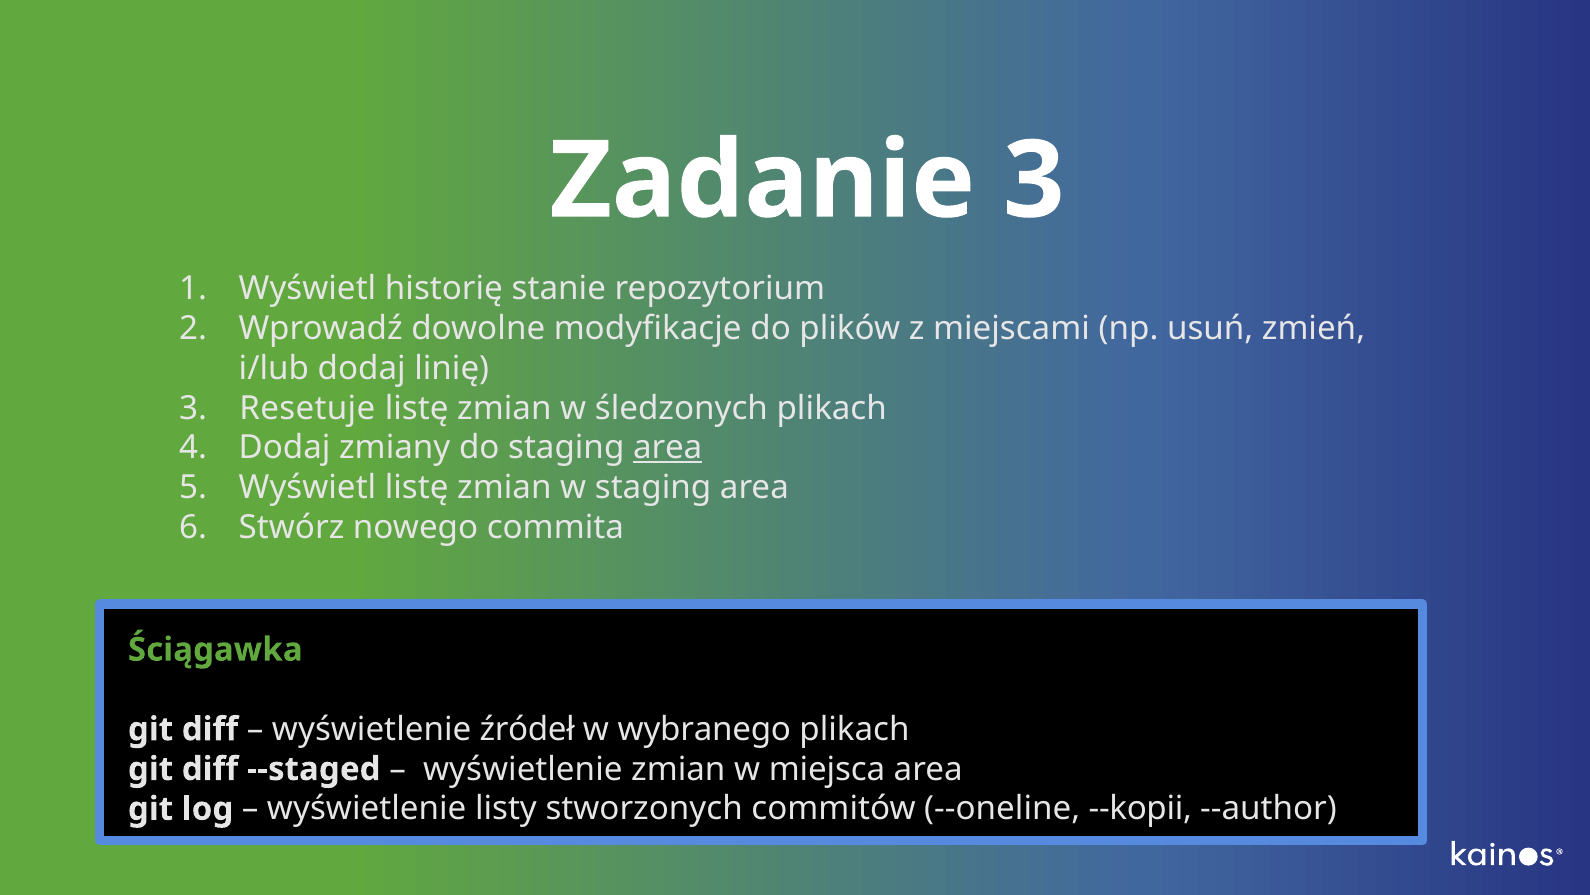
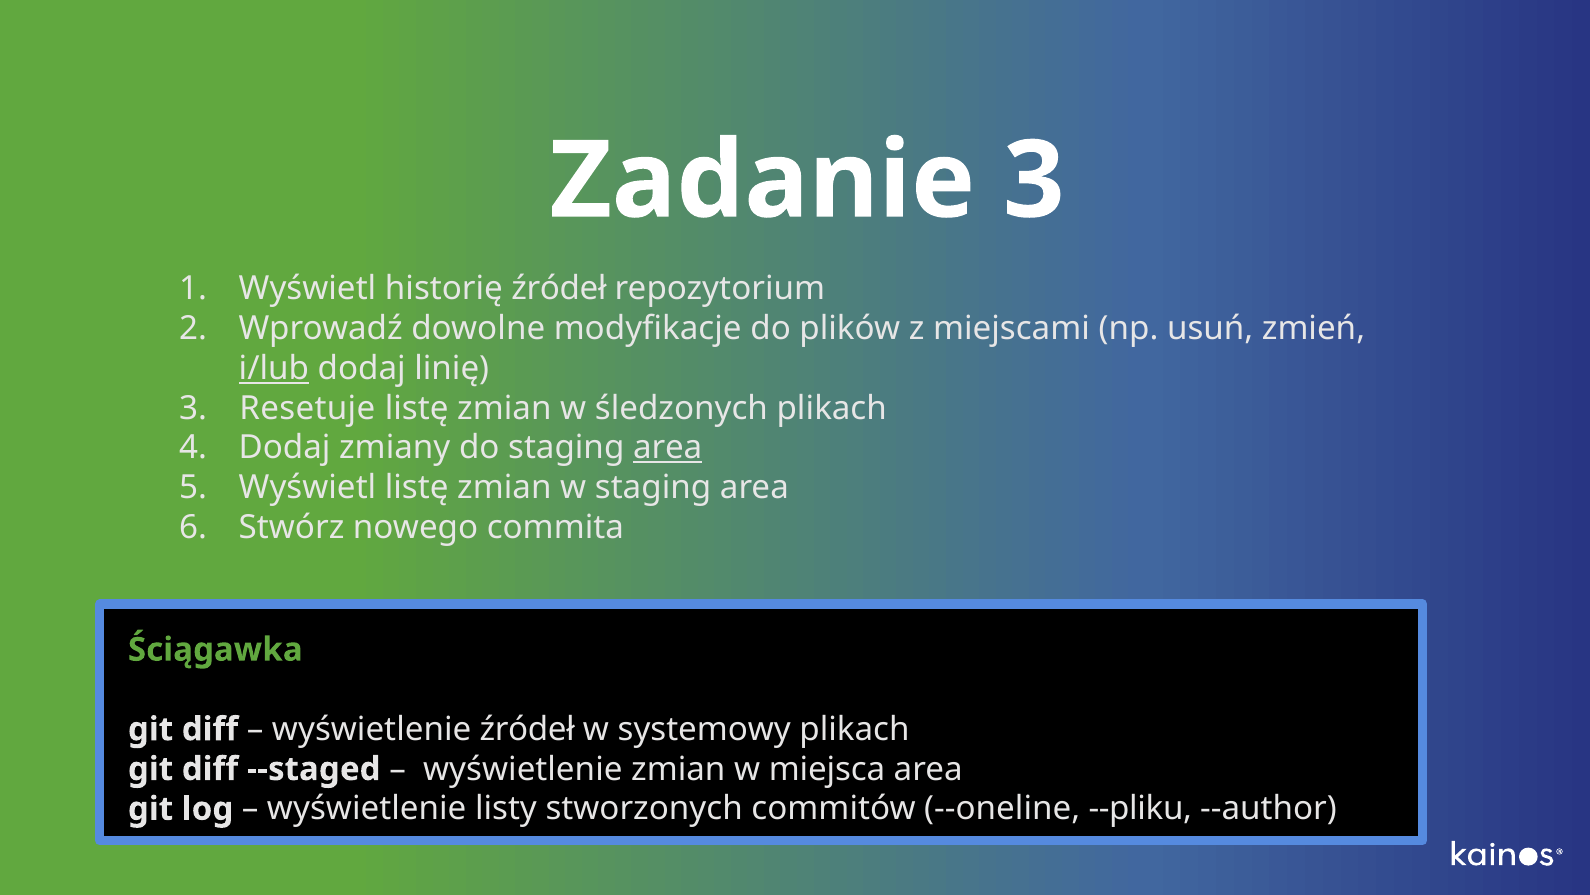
historię stanie: stanie -> źródeł
i/lub underline: none -> present
wybranego: wybranego -> systemowy
--kopii: --kopii -> --pliku
